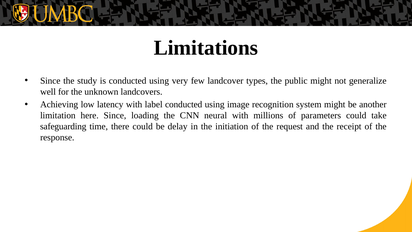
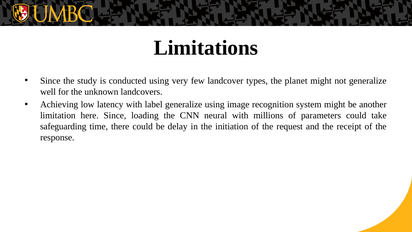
public: public -> planet
label conducted: conducted -> generalize
